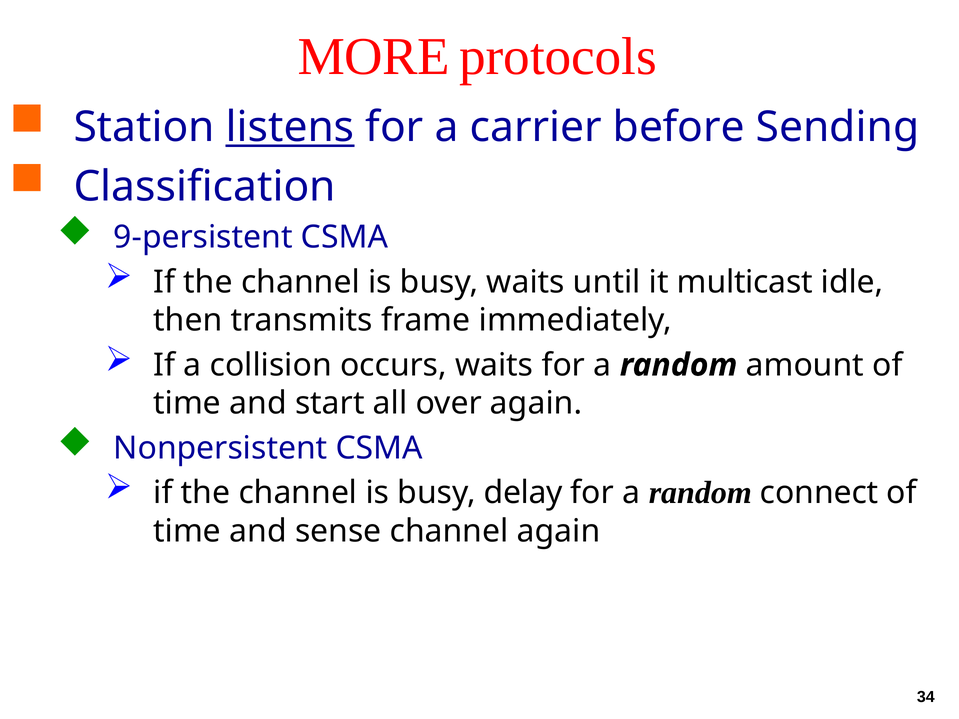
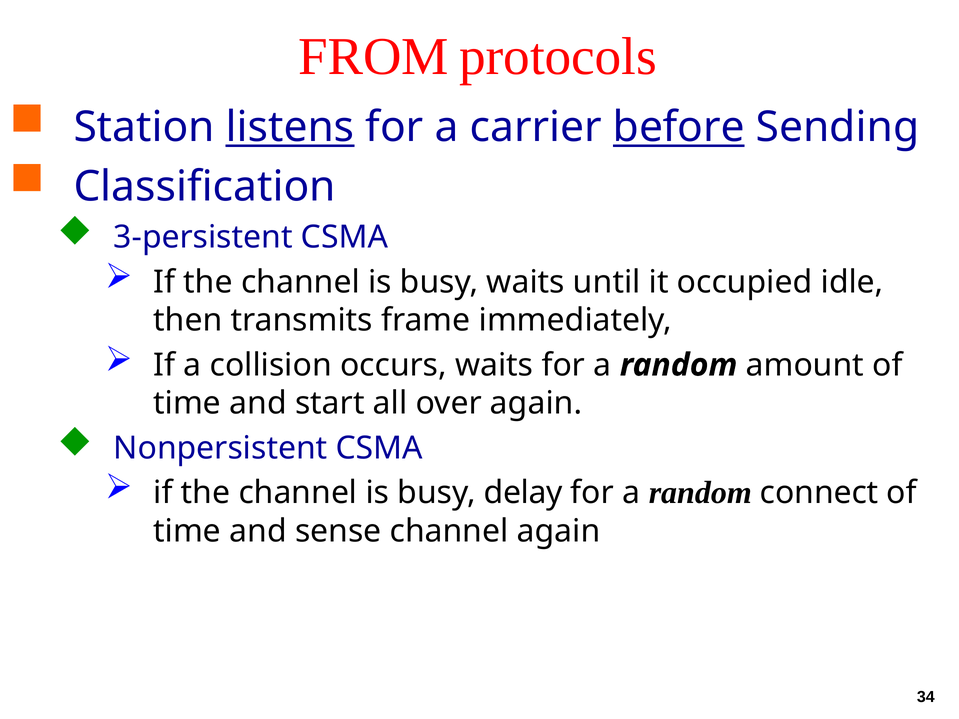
MORE: MORE -> FROM
before underline: none -> present
9-persistent: 9-persistent -> 3-persistent
multicast: multicast -> occupied
